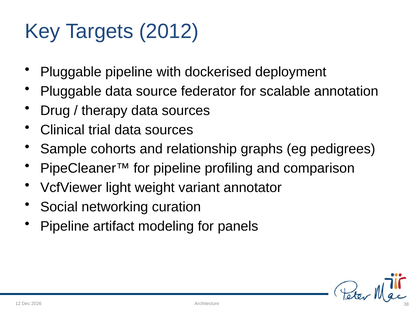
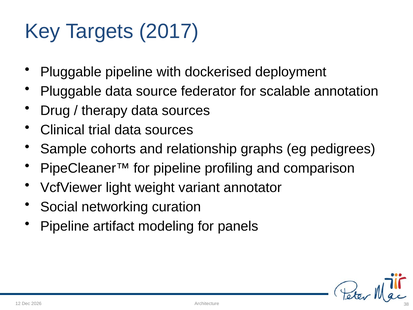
2012: 2012 -> 2017
